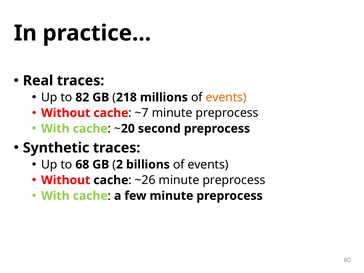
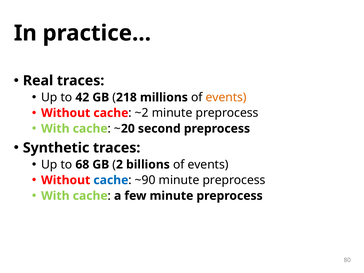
82: 82 -> 42
~7: ~7 -> ~2
cache at (111, 180) colour: black -> blue
~26: ~26 -> ~90
